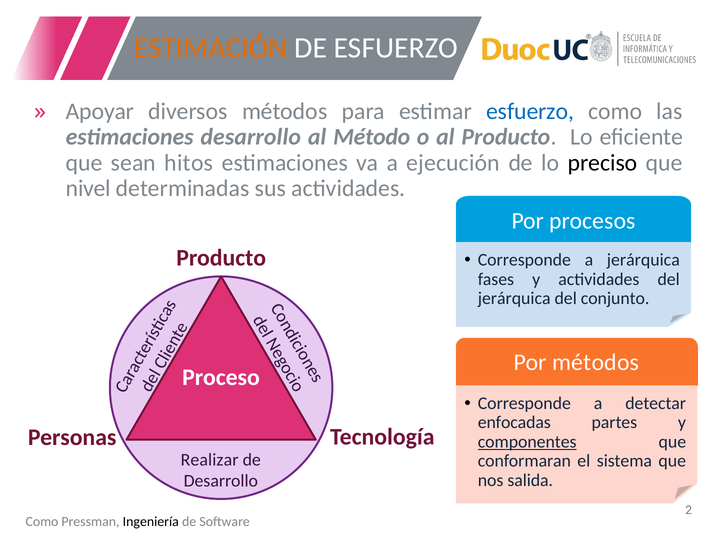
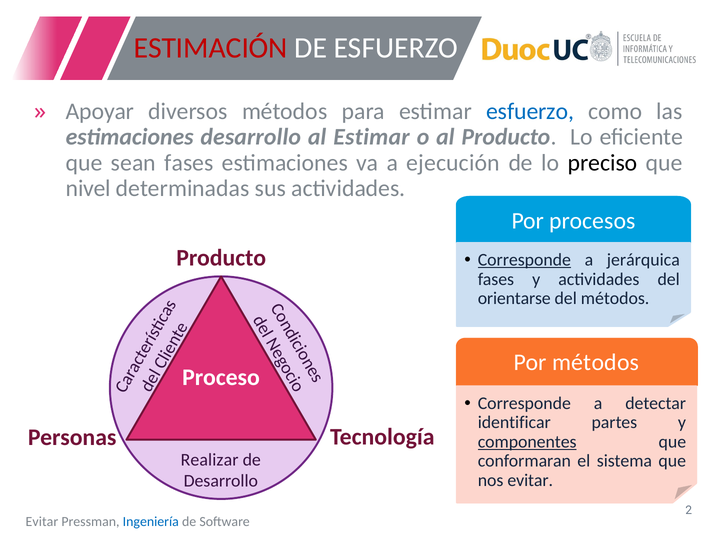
ESTIMACIÓN colour: orange -> red
al Método: Método -> Estimar
sean hitos: hitos -> fases
Corresponde at (524, 260) underline: none -> present
jerárquica at (514, 298): jerárquica -> orientarse
del conjunto: conjunto -> métodos
enfocadas: enfocadas -> identificar
nos salida: salida -> evitar
Como at (42, 521): Como -> Evitar
Ingeniería colour: black -> blue
